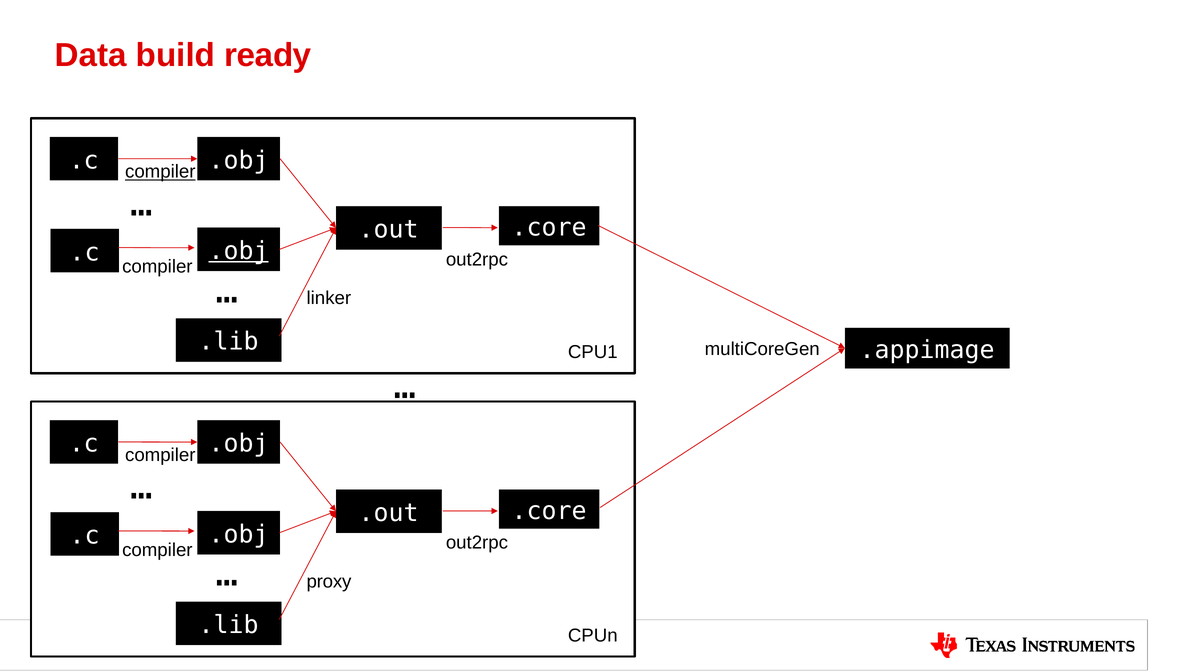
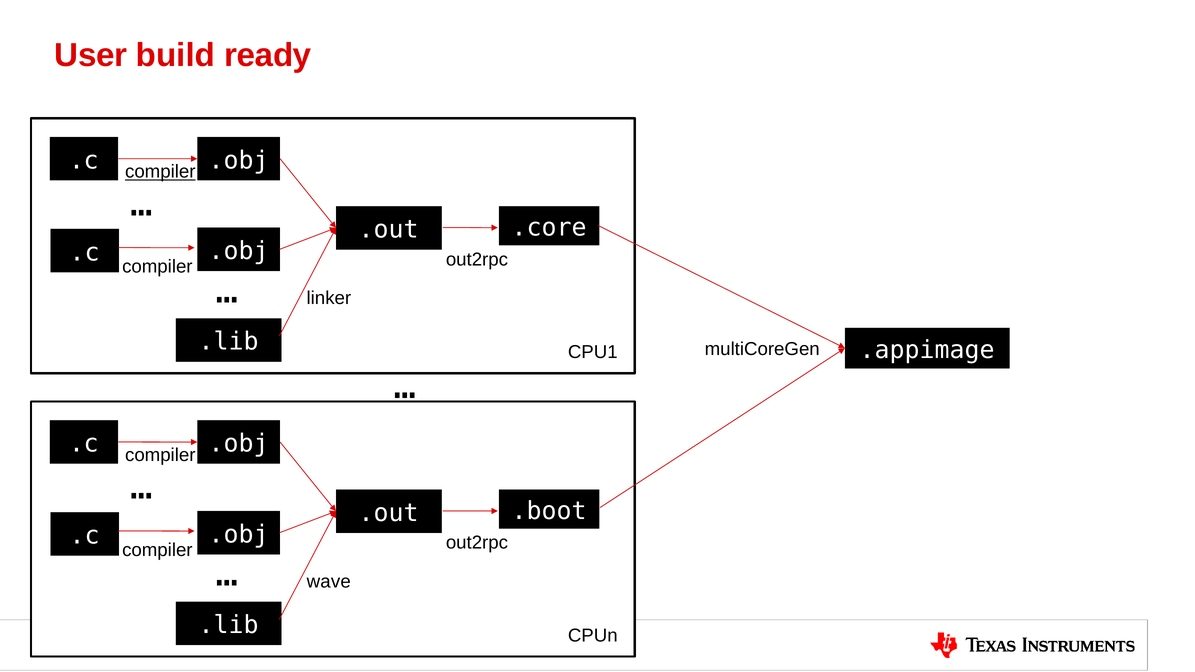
Data: Data -> User
.obj at (239, 251) underline: present -> none
.core at (549, 511): .core -> .boot
proxy: proxy -> wave
